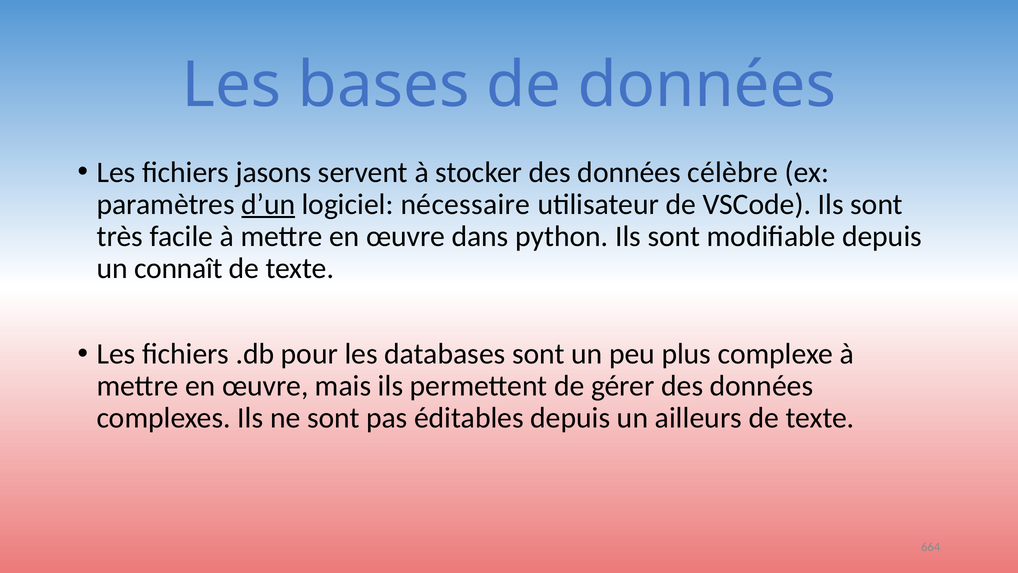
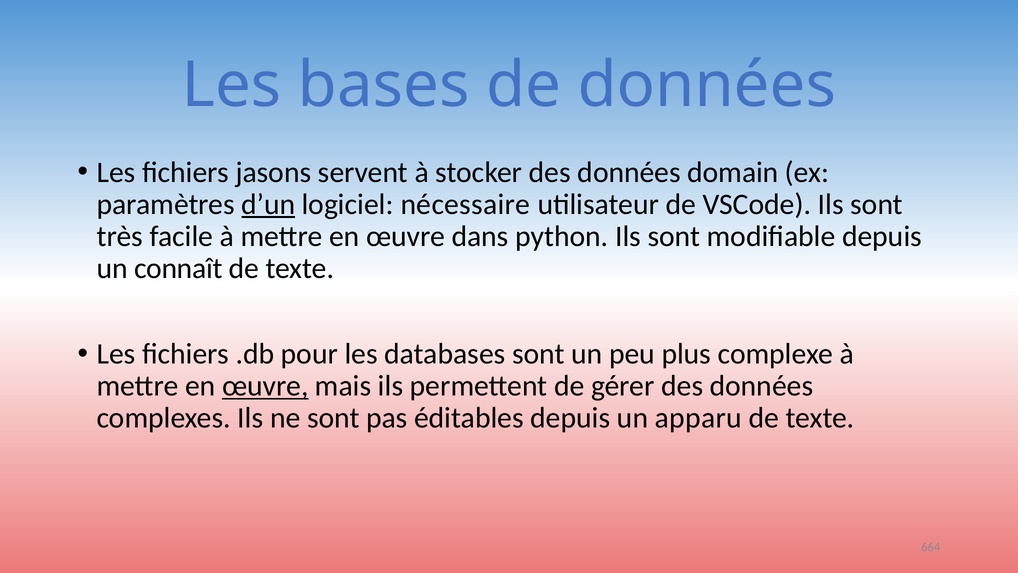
célèbre: célèbre -> domain
œuvre at (265, 386) underline: none -> present
ailleurs: ailleurs -> apparu
